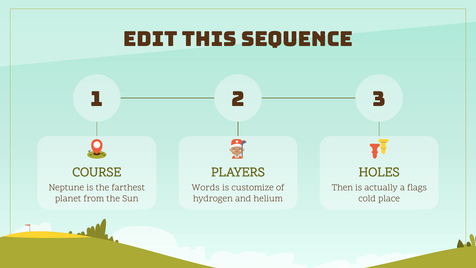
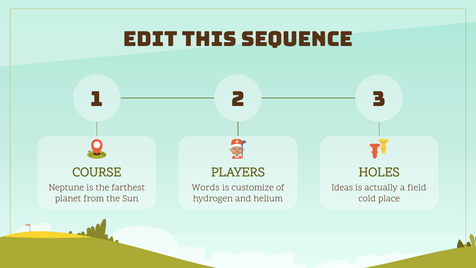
Then: Then -> Ideas
flags: flags -> field
